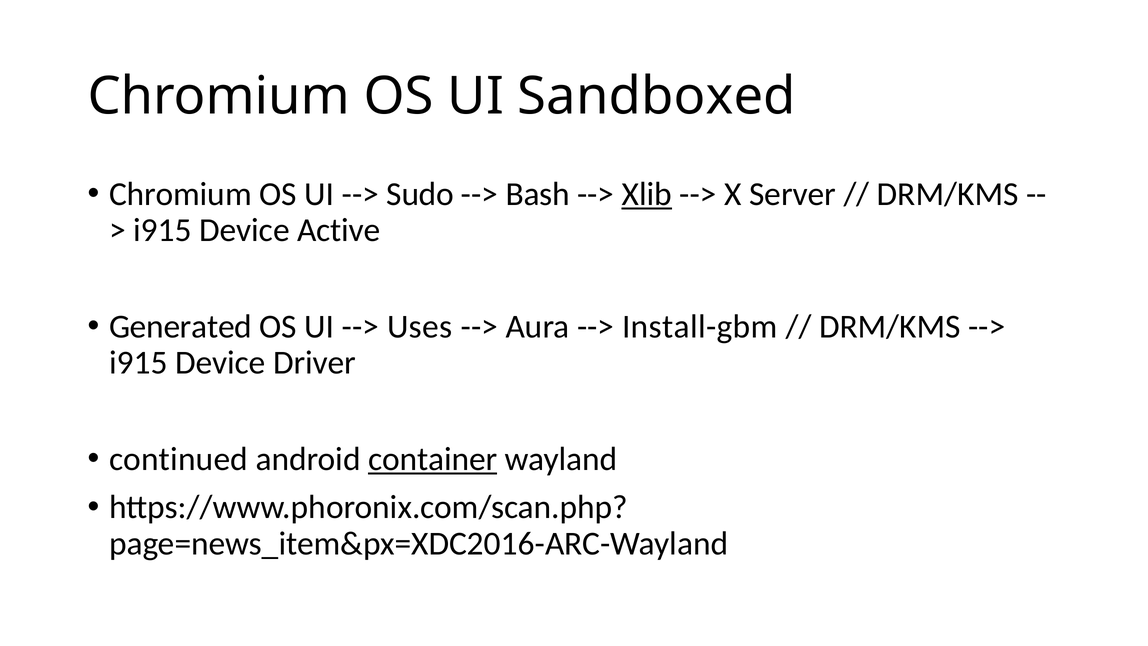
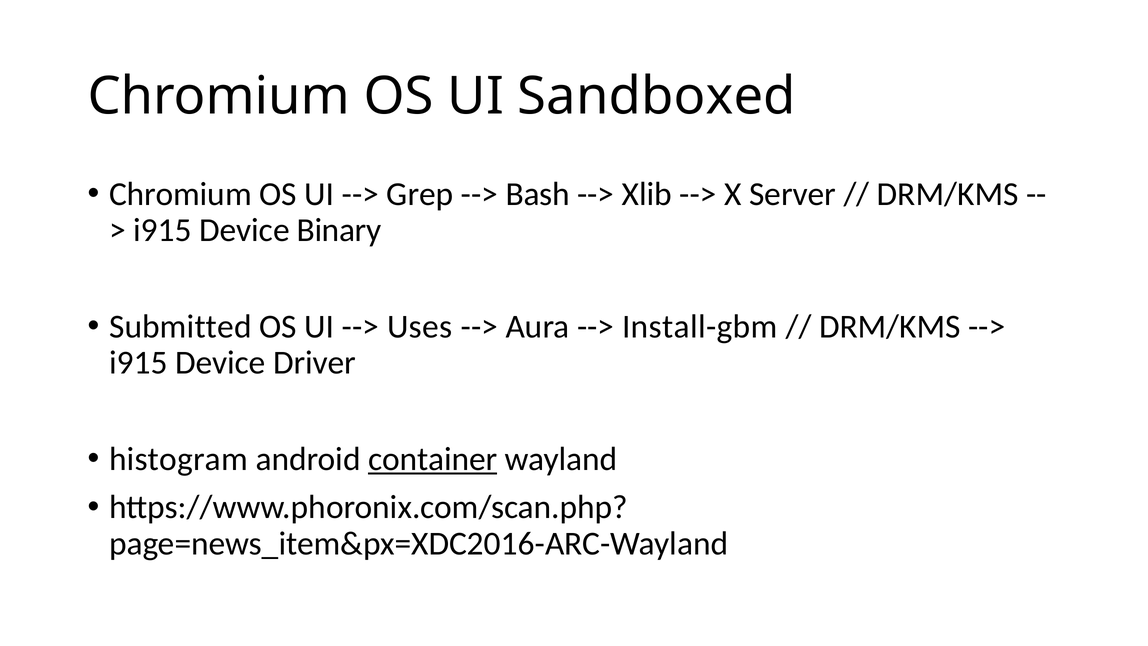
Sudo: Sudo -> Grep
Xlib underline: present -> none
Active: Active -> Binary
Generated: Generated -> Submitted
continued: continued -> histogram
